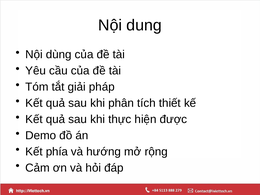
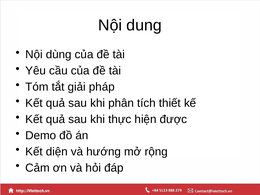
phía: phía -> diện
